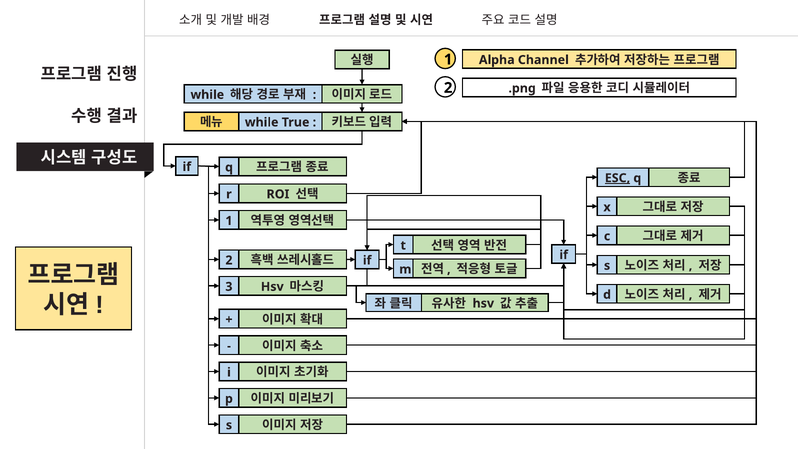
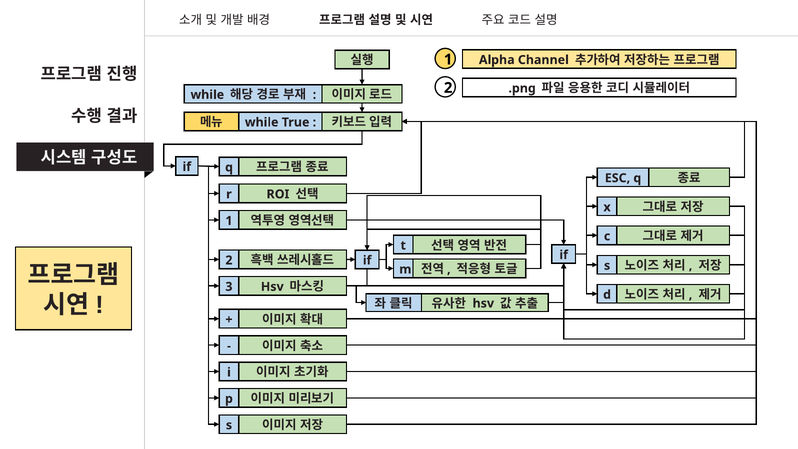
ESC underline: present -> none
